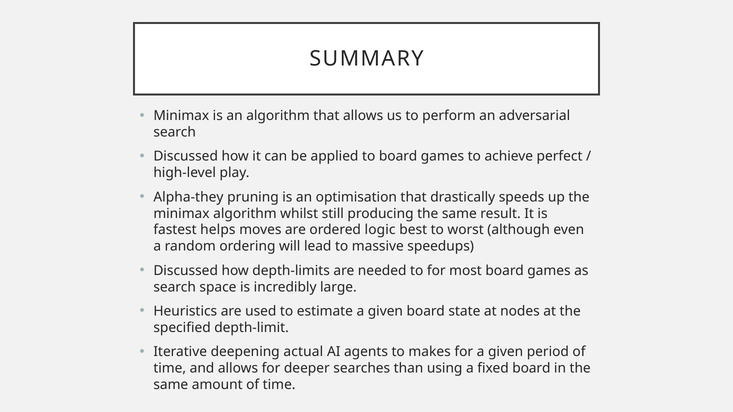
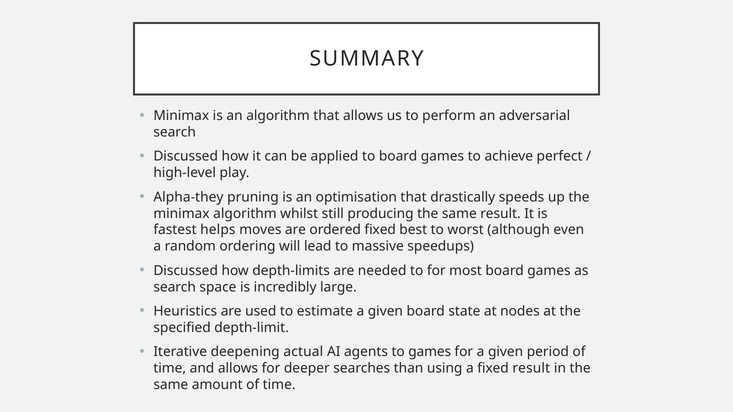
ordered logic: logic -> fixed
to makes: makes -> games
fixed board: board -> result
